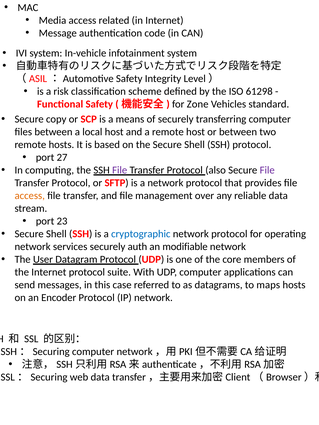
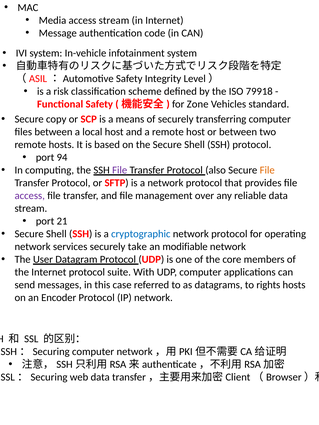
access related: related -> stream
61298: 61298 -> 79918
27: 27 -> 94
File at (267, 170) colour: purple -> orange
access at (30, 196) colour: orange -> purple
23: 23 -> 21
auth: auth -> take
maps: maps -> rights
